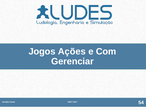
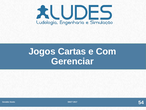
Ações: Ações -> Cartas
